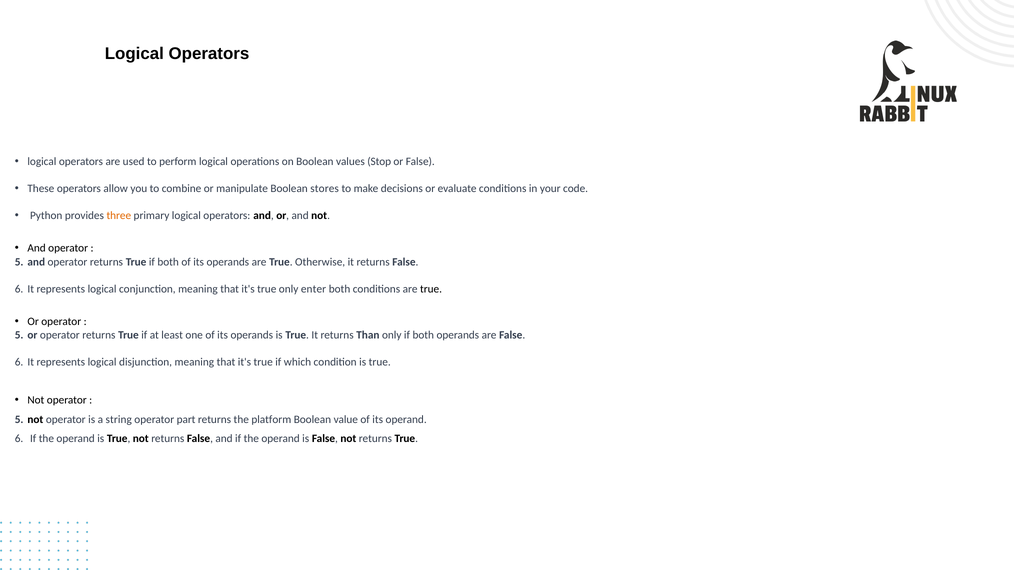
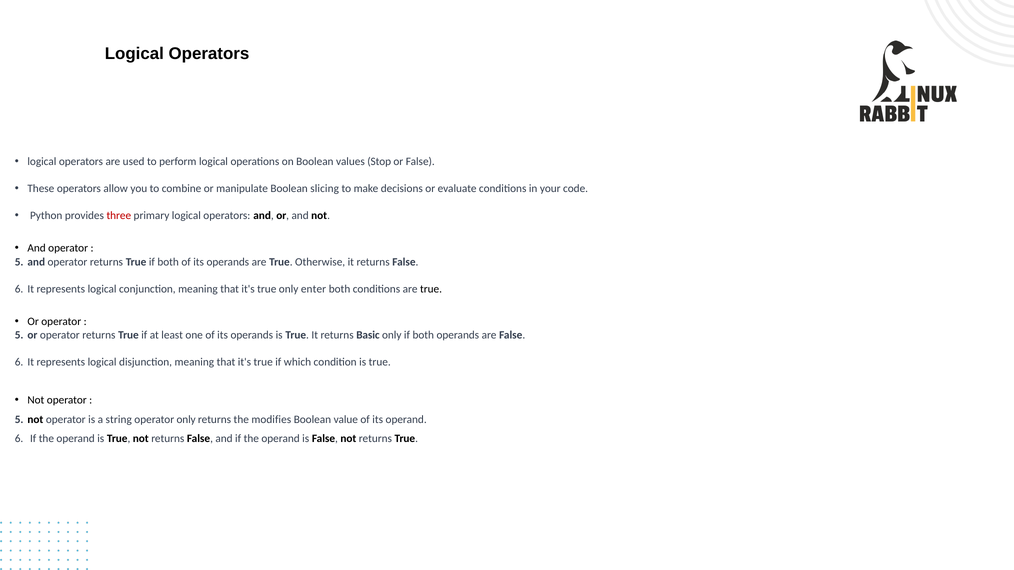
stores: stores -> slicing
three colour: orange -> red
Than: Than -> Basic
operator part: part -> only
platform: platform -> modifies
